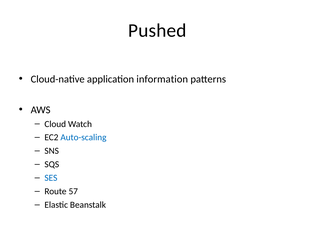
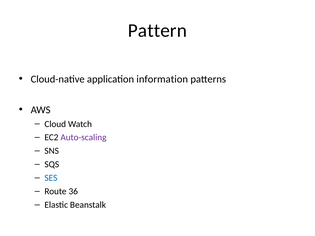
Pushed: Pushed -> Pattern
Auto-scaling colour: blue -> purple
57: 57 -> 36
